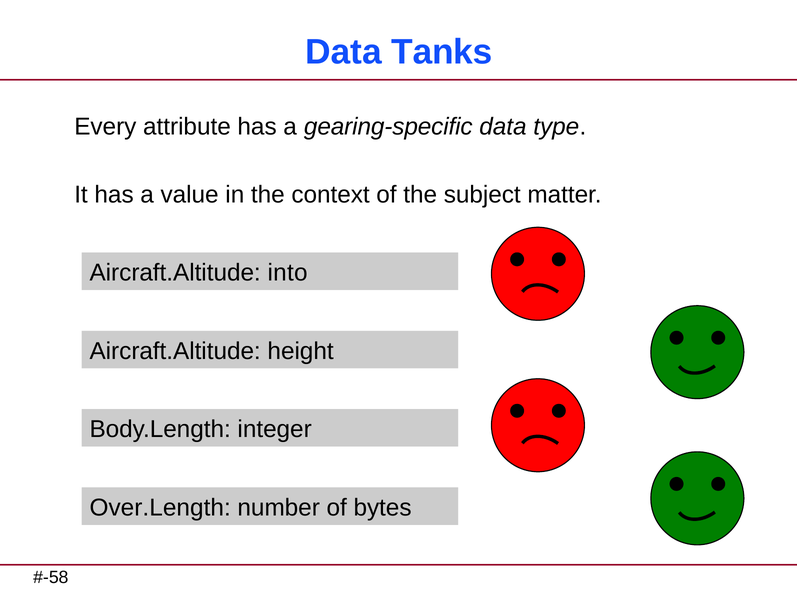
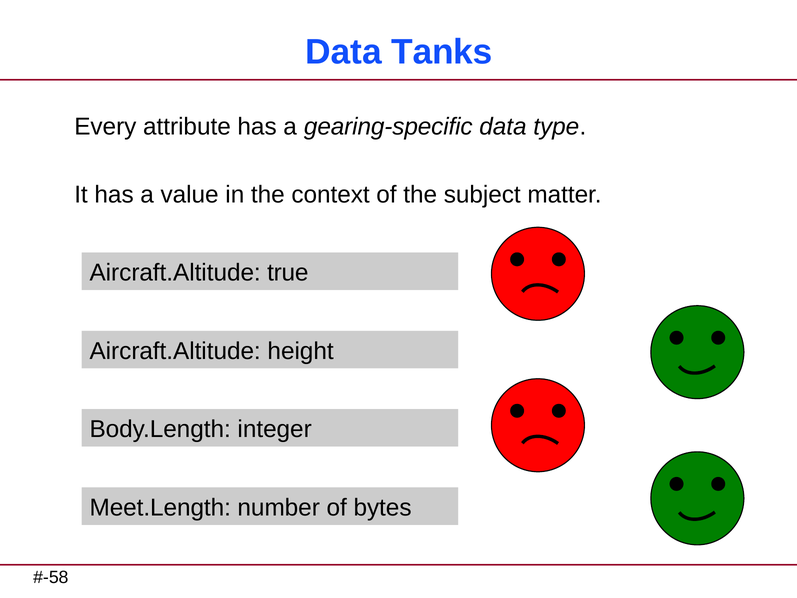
into: into -> true
Over.Length: Over.Length -> Meet.Length
